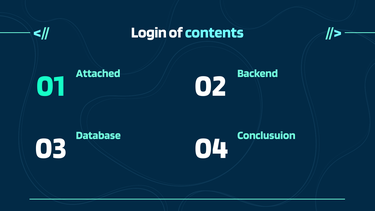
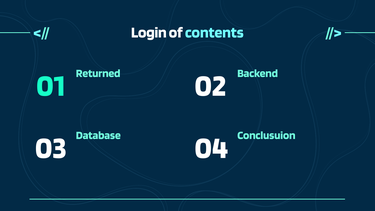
Attached: Attached -> Returned
